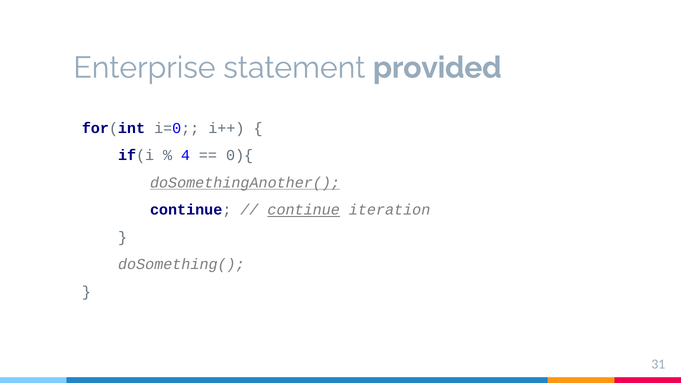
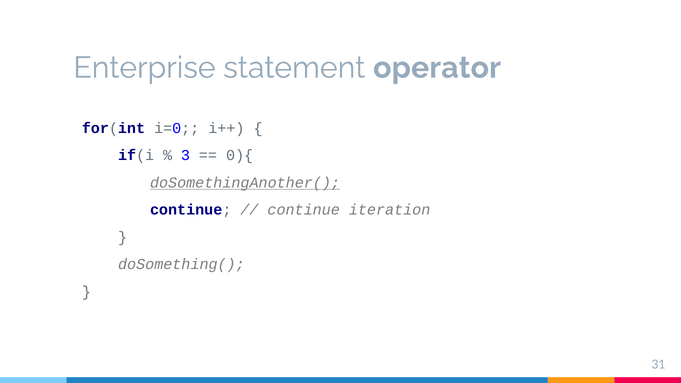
provided: provided -> operator
4: 4 -> 3
continue at (304, 210) underline: present -> none
